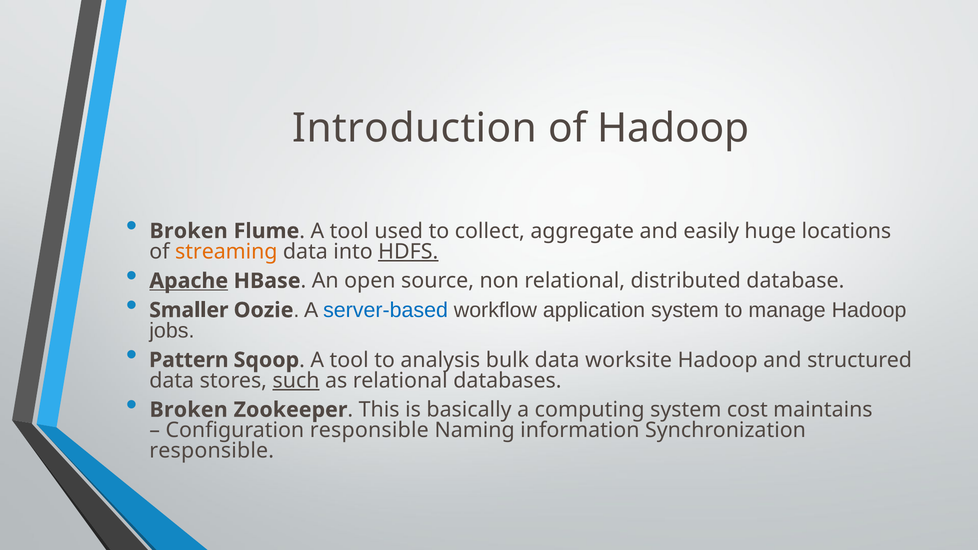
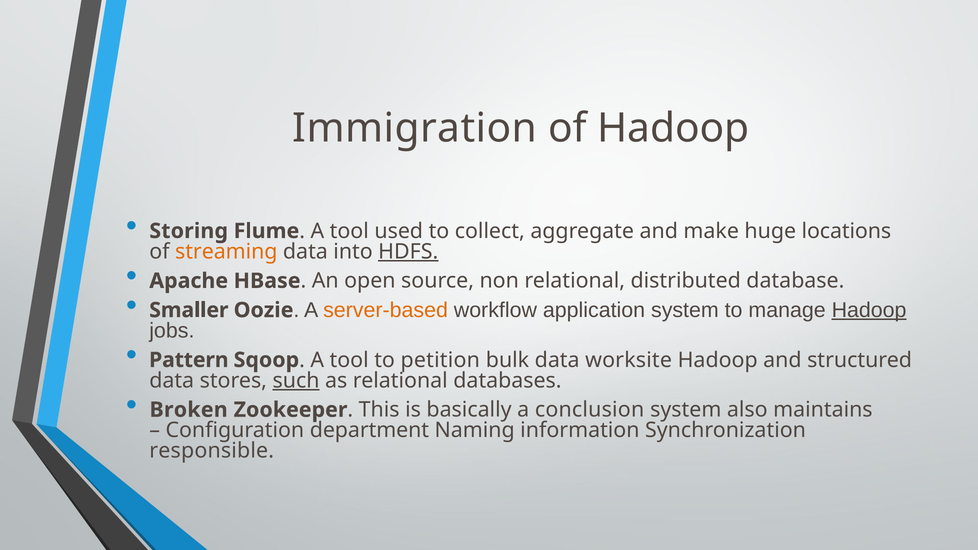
Introduction: Introduction -> Immigration
Broken at (189, 231): Broken -> Storing
easily: easily -> make
Apache underline: present -> none
server-based colour: blue -> orange
Hadoop at (869, 310) underline: none -> present
analysis: analysis -> petition
computing: computing -> conclusion
cost: cost -> also
Configuration responsible: responsible -> department
